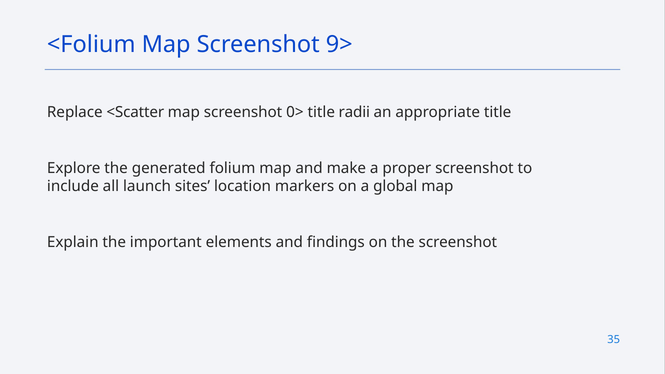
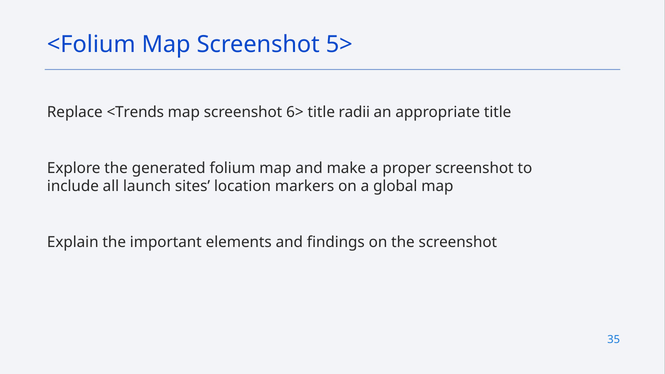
9>: 9> -> 5>
<Scatter: <Scatter -> <Trends
0>: 0> -> 6>
